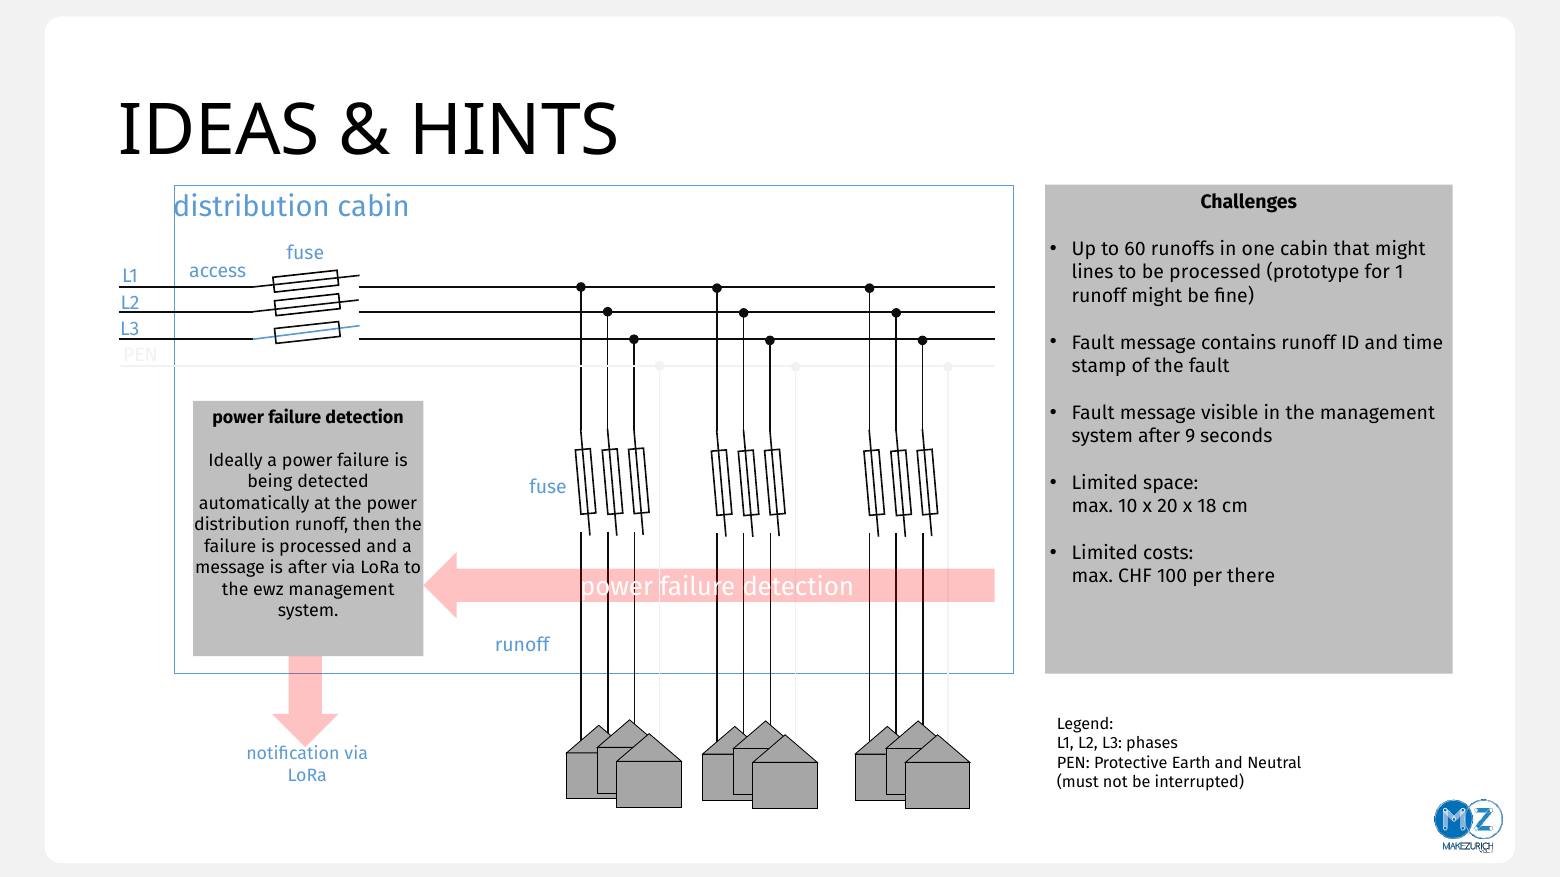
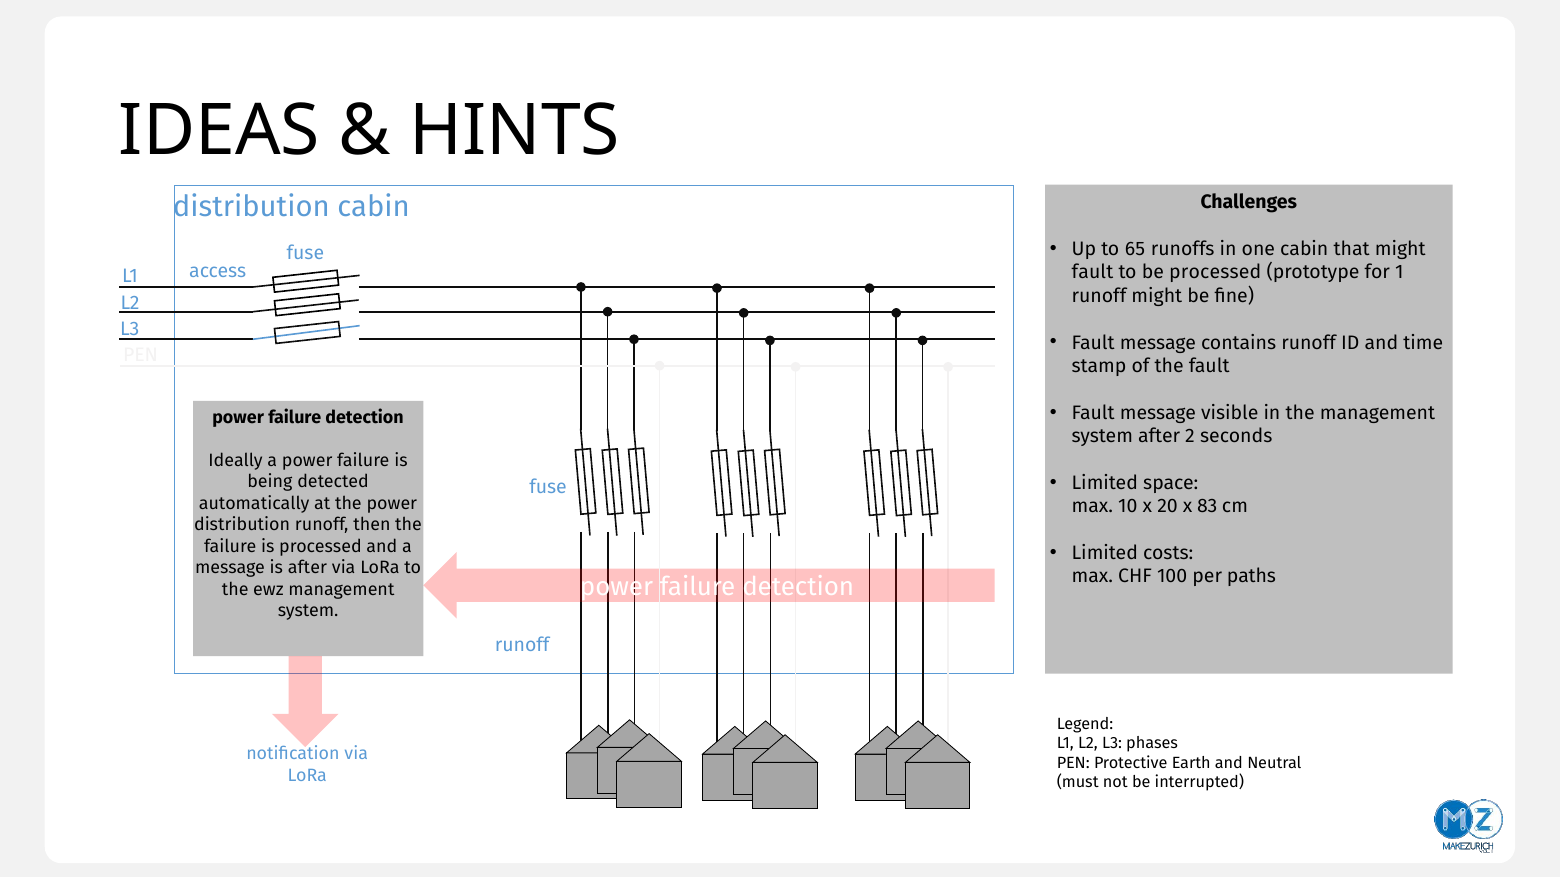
60: 60 -> 65
lines at (1093, 273): lines -> fault
9: 9 -> 2
18: 18 -> 83
there: there -> paths
